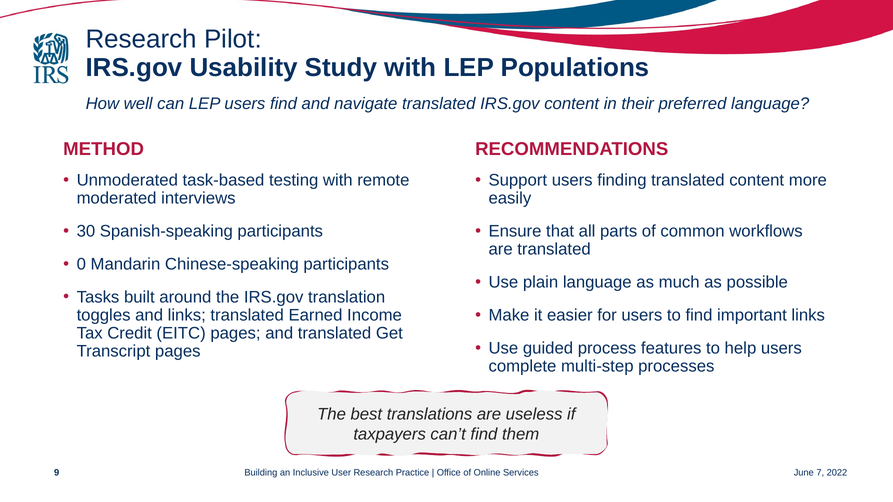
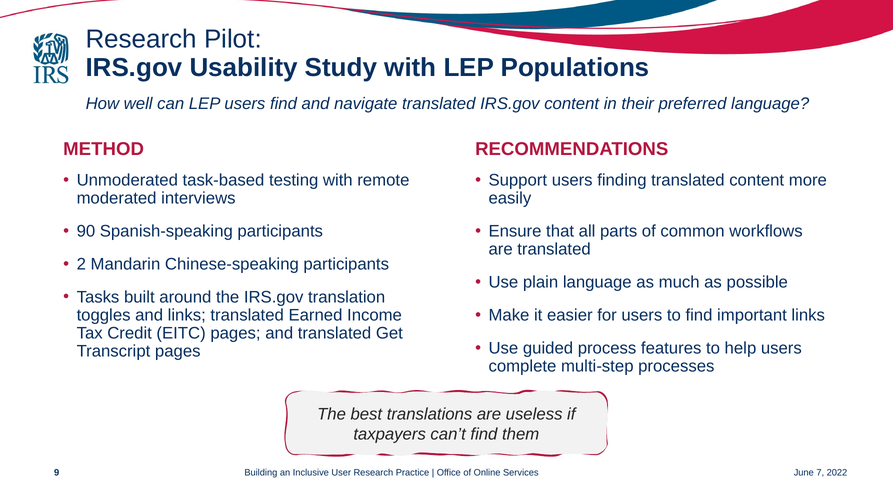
30: 30 -> 90
0: 0 -> 2
